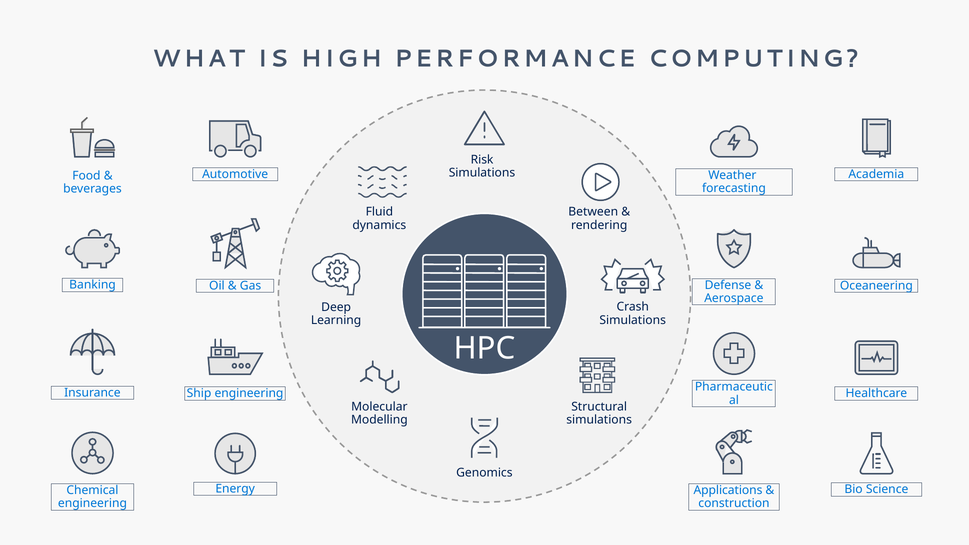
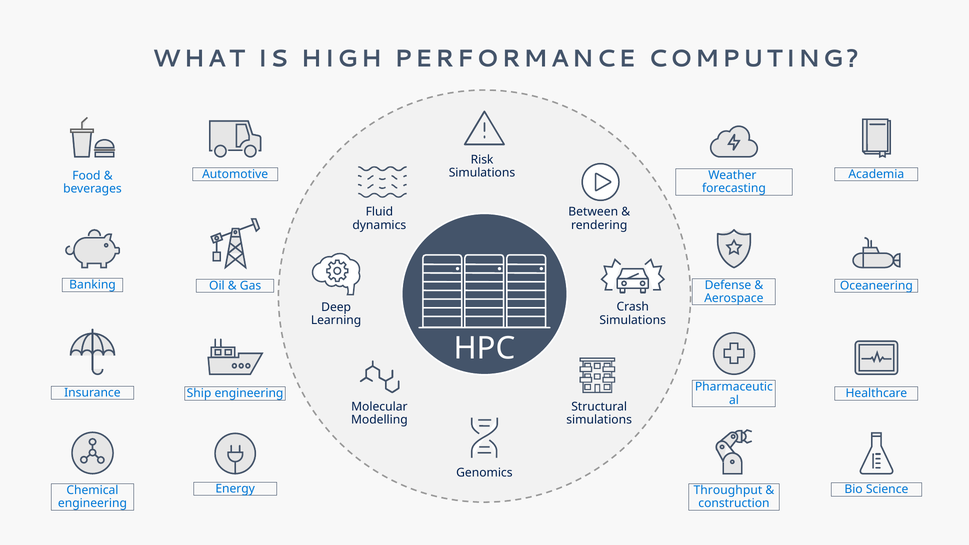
Applications: Applications -> Throughput
